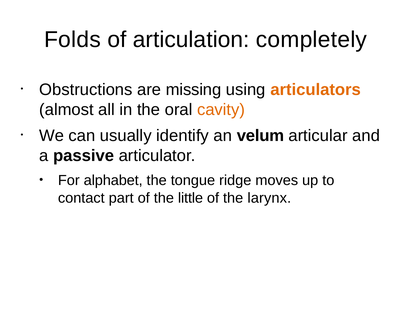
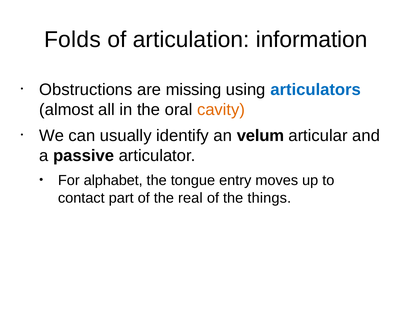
completely: completely -> information
articulators colour: orange -> blue
ridge: ridge -> entry
little: little -> real
larynx: larynx -> things
